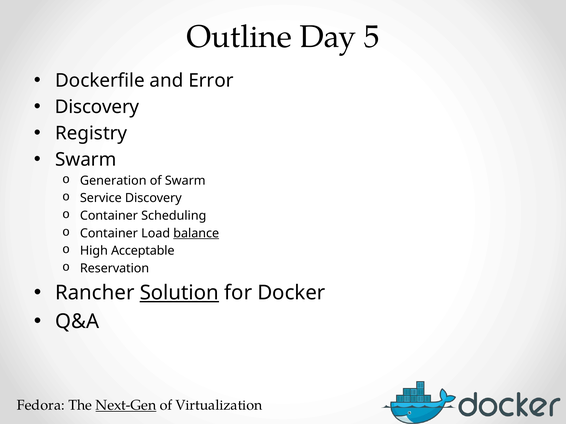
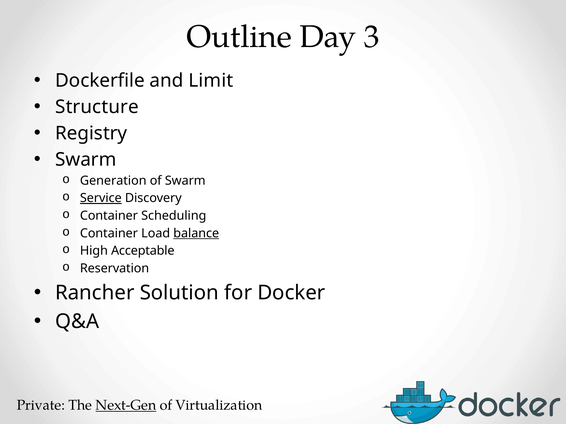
5: 5 -> 3
Error: Error -> Limit
Discovery at (97, 107): Discovery -> Structure
Service underline: none -> present
Solution underline: present -> none
Fedora: Fedora -> Private
